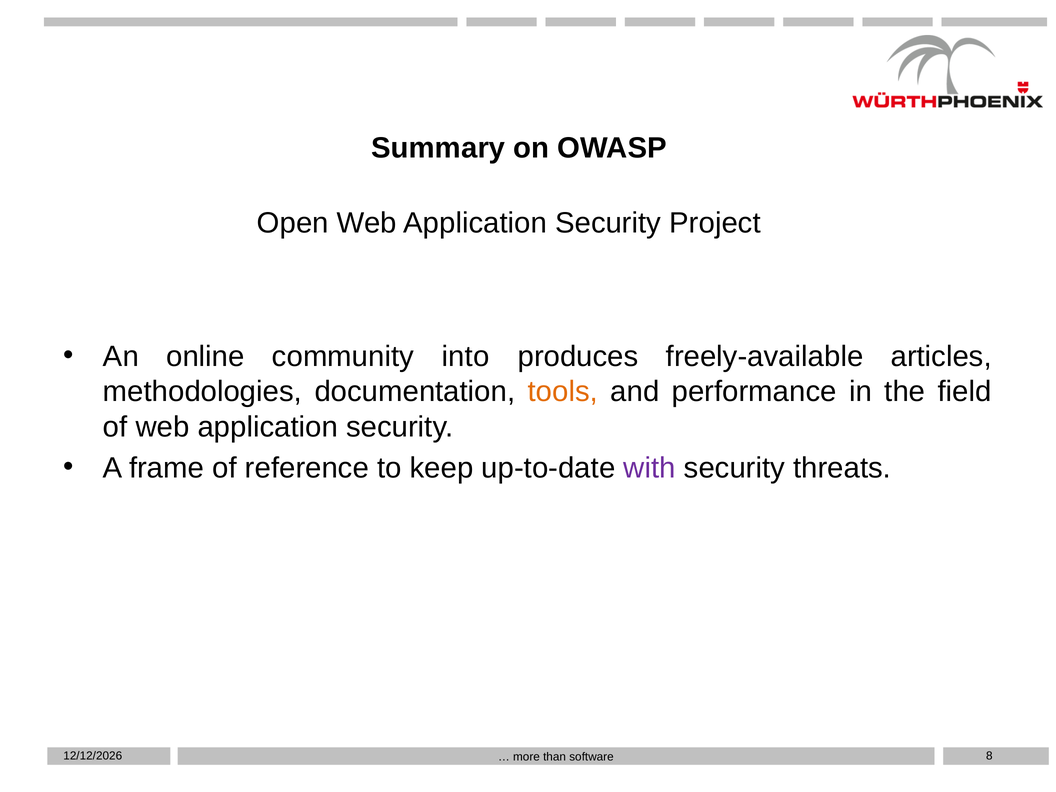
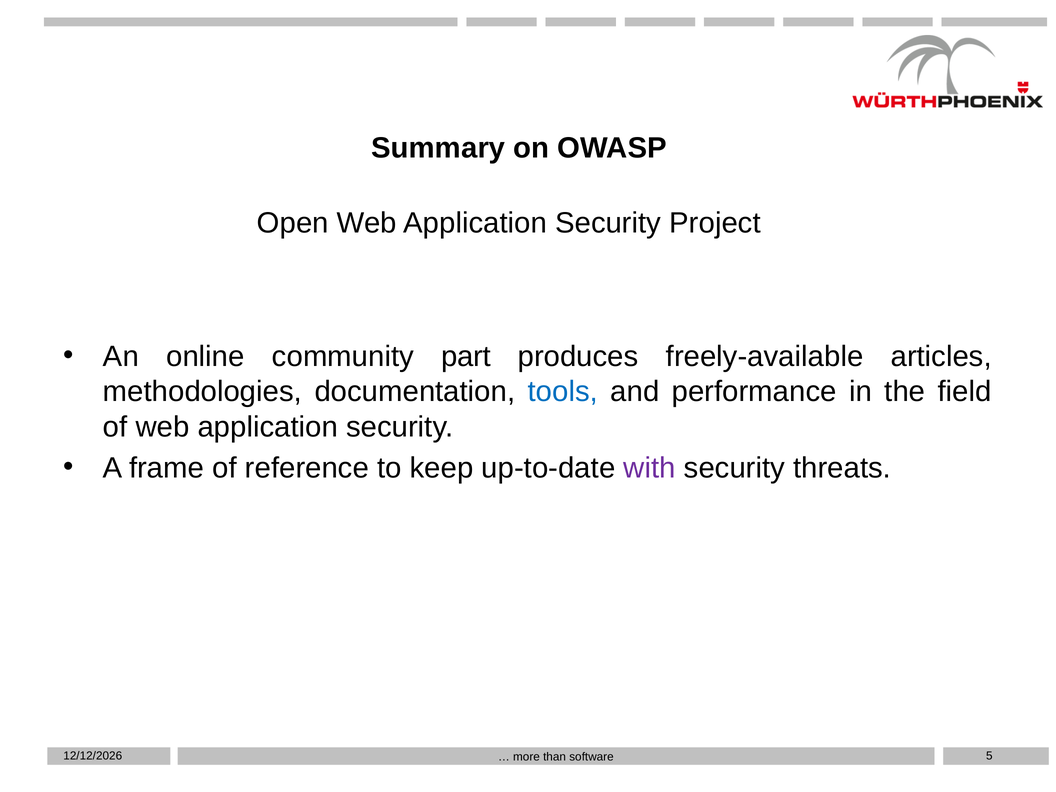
into: into -> part
tools colour: orange -> blue
8: 8 -> 5
